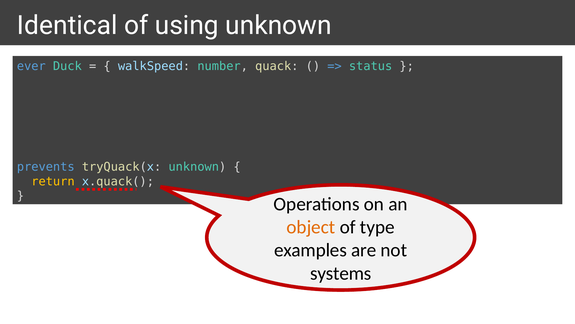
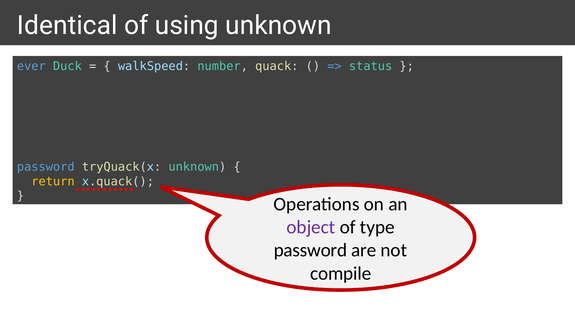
prevents at (46, 167): prevents -> password
object colour: orange -> purple
examples at (310, 250): examples -> password
systems: systems -> compile
